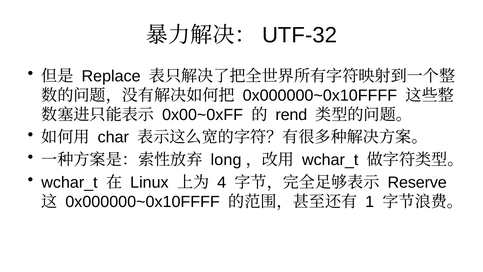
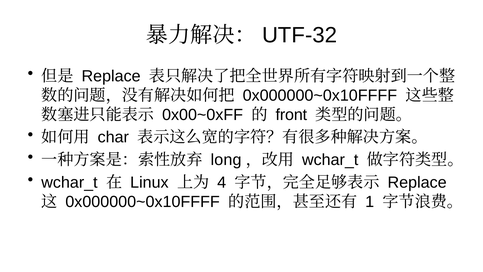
rend: rend -> front
Reserve at (417, 182): Reserve -> Replace
